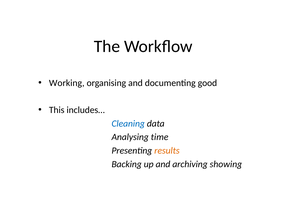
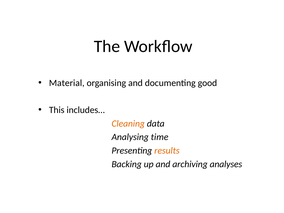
Working: Working -> Material
Cleaning colour: blue -> orange
showing: showing -> analyses
